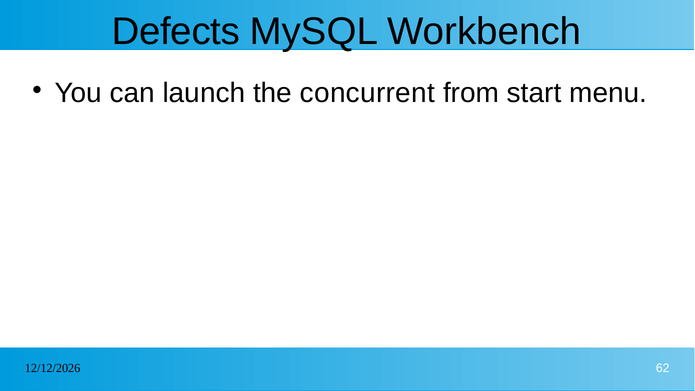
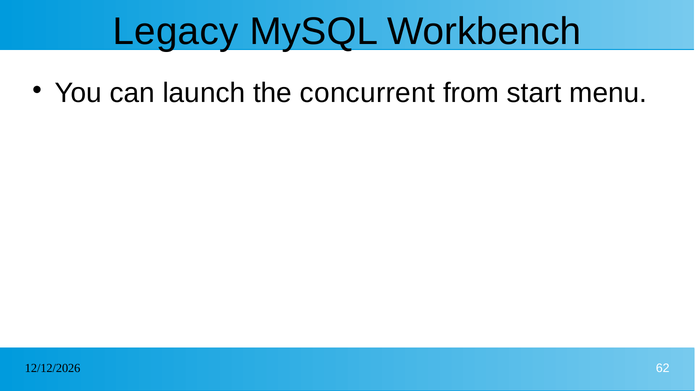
Defects: Defects -> Legacy
